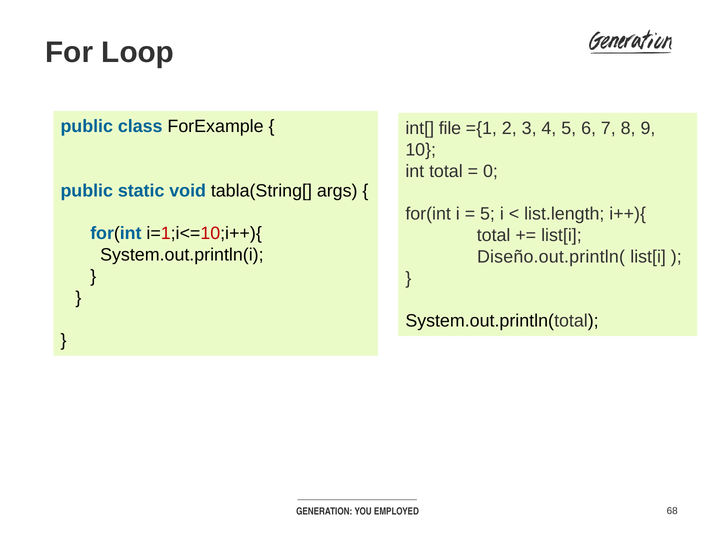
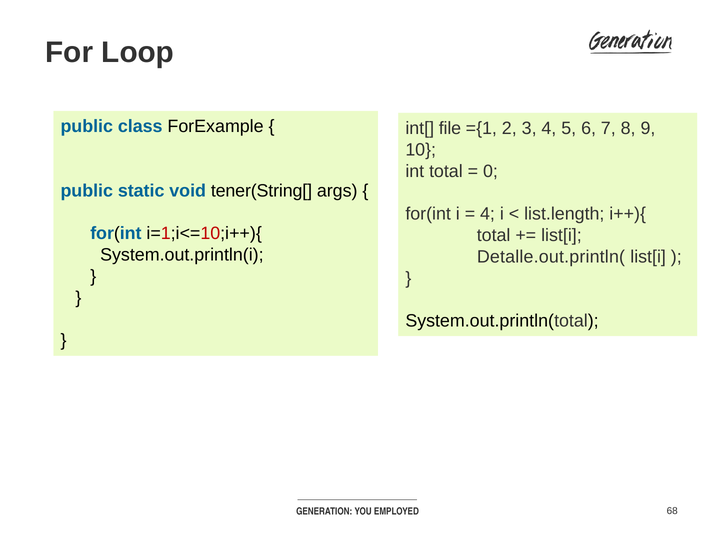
tabla(String[: tabla(String[ -> tener(String[
5 at (488, 214): 5 -> 4
Diseño.out.println(: Diseño.out.println( -> Detalle.out.println(
